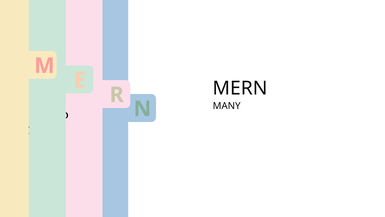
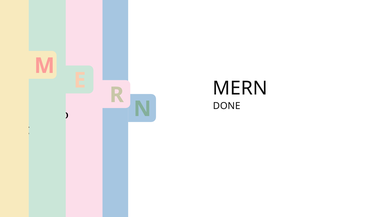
MANY: MANY -> DONE
